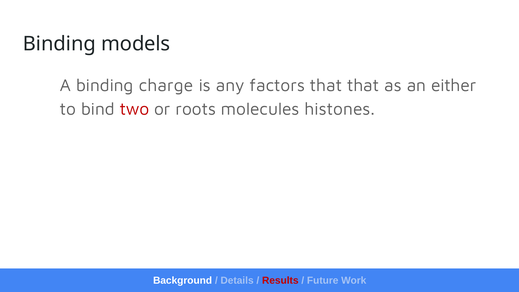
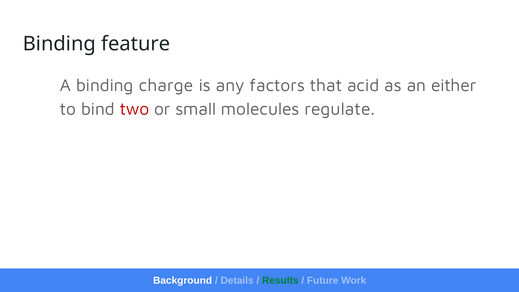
models: models -> feature
that that: that -> acid
roots: roots -> small
histones: histones -> regulate
Results colour: red -> green
